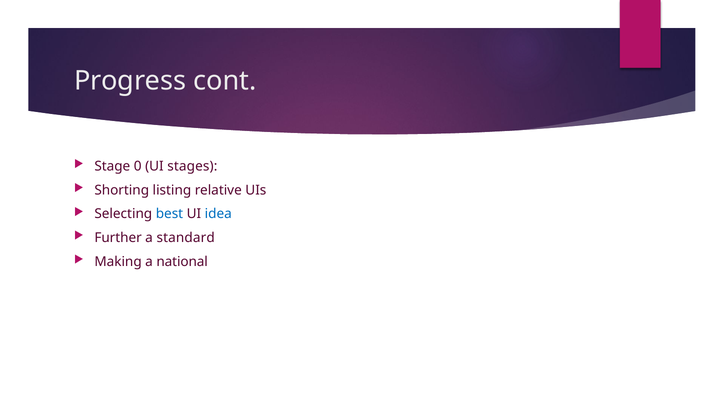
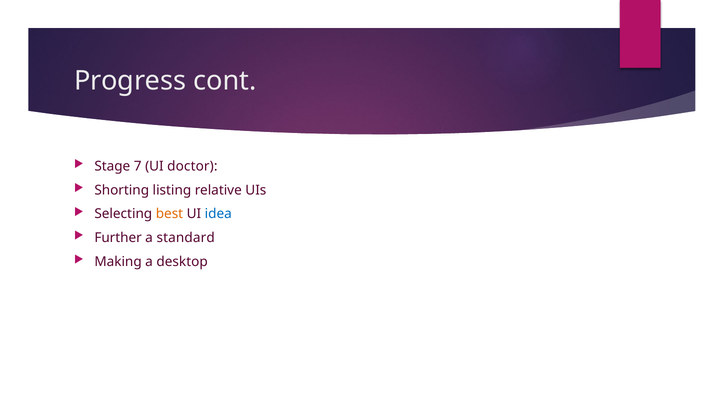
0: 0 -> 7
stages: stages -> doctor
best colour: blue -> orange
national: national -> desktop
